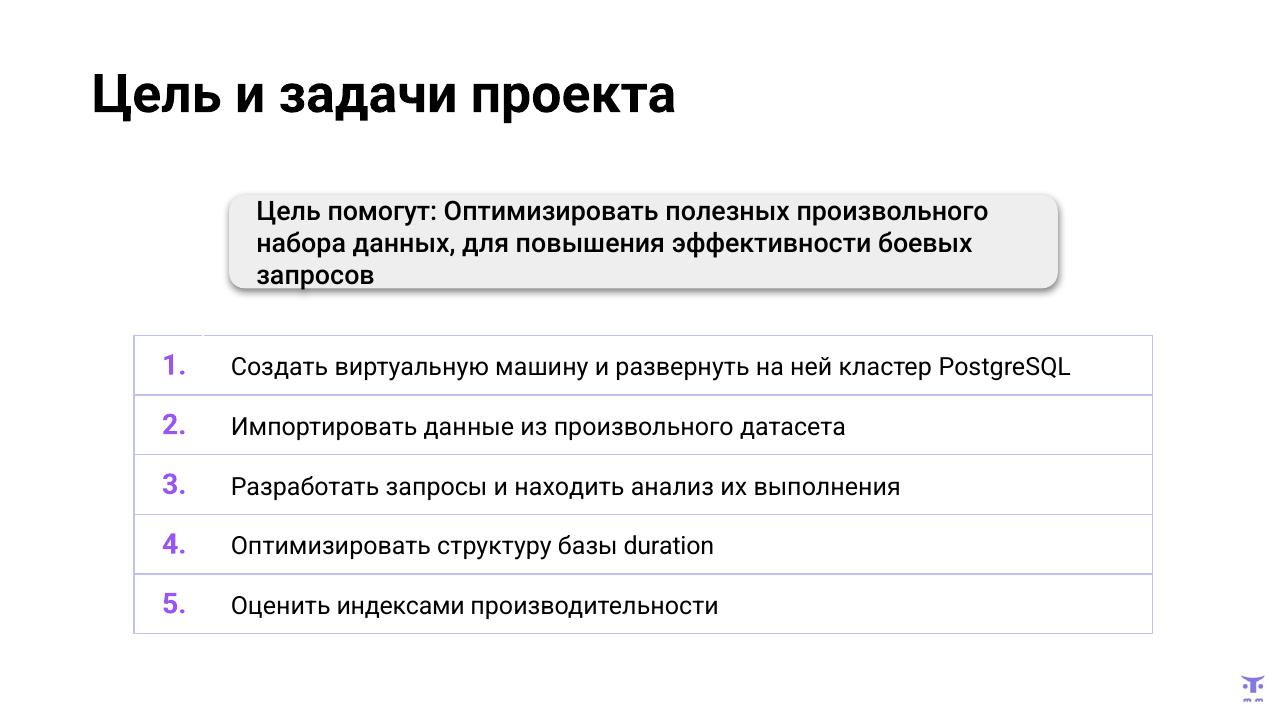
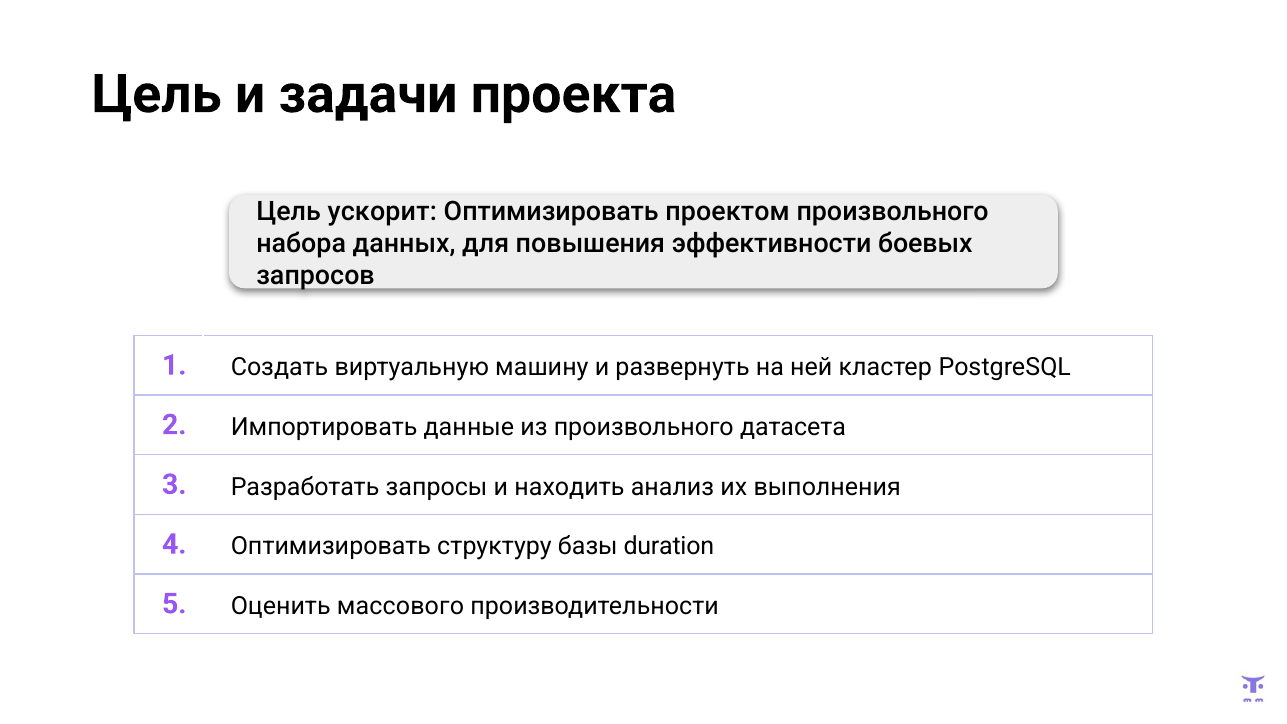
помогут: помогут -> ускорит
полезных: полезных -> проектом
индексами: индексами -> массового
